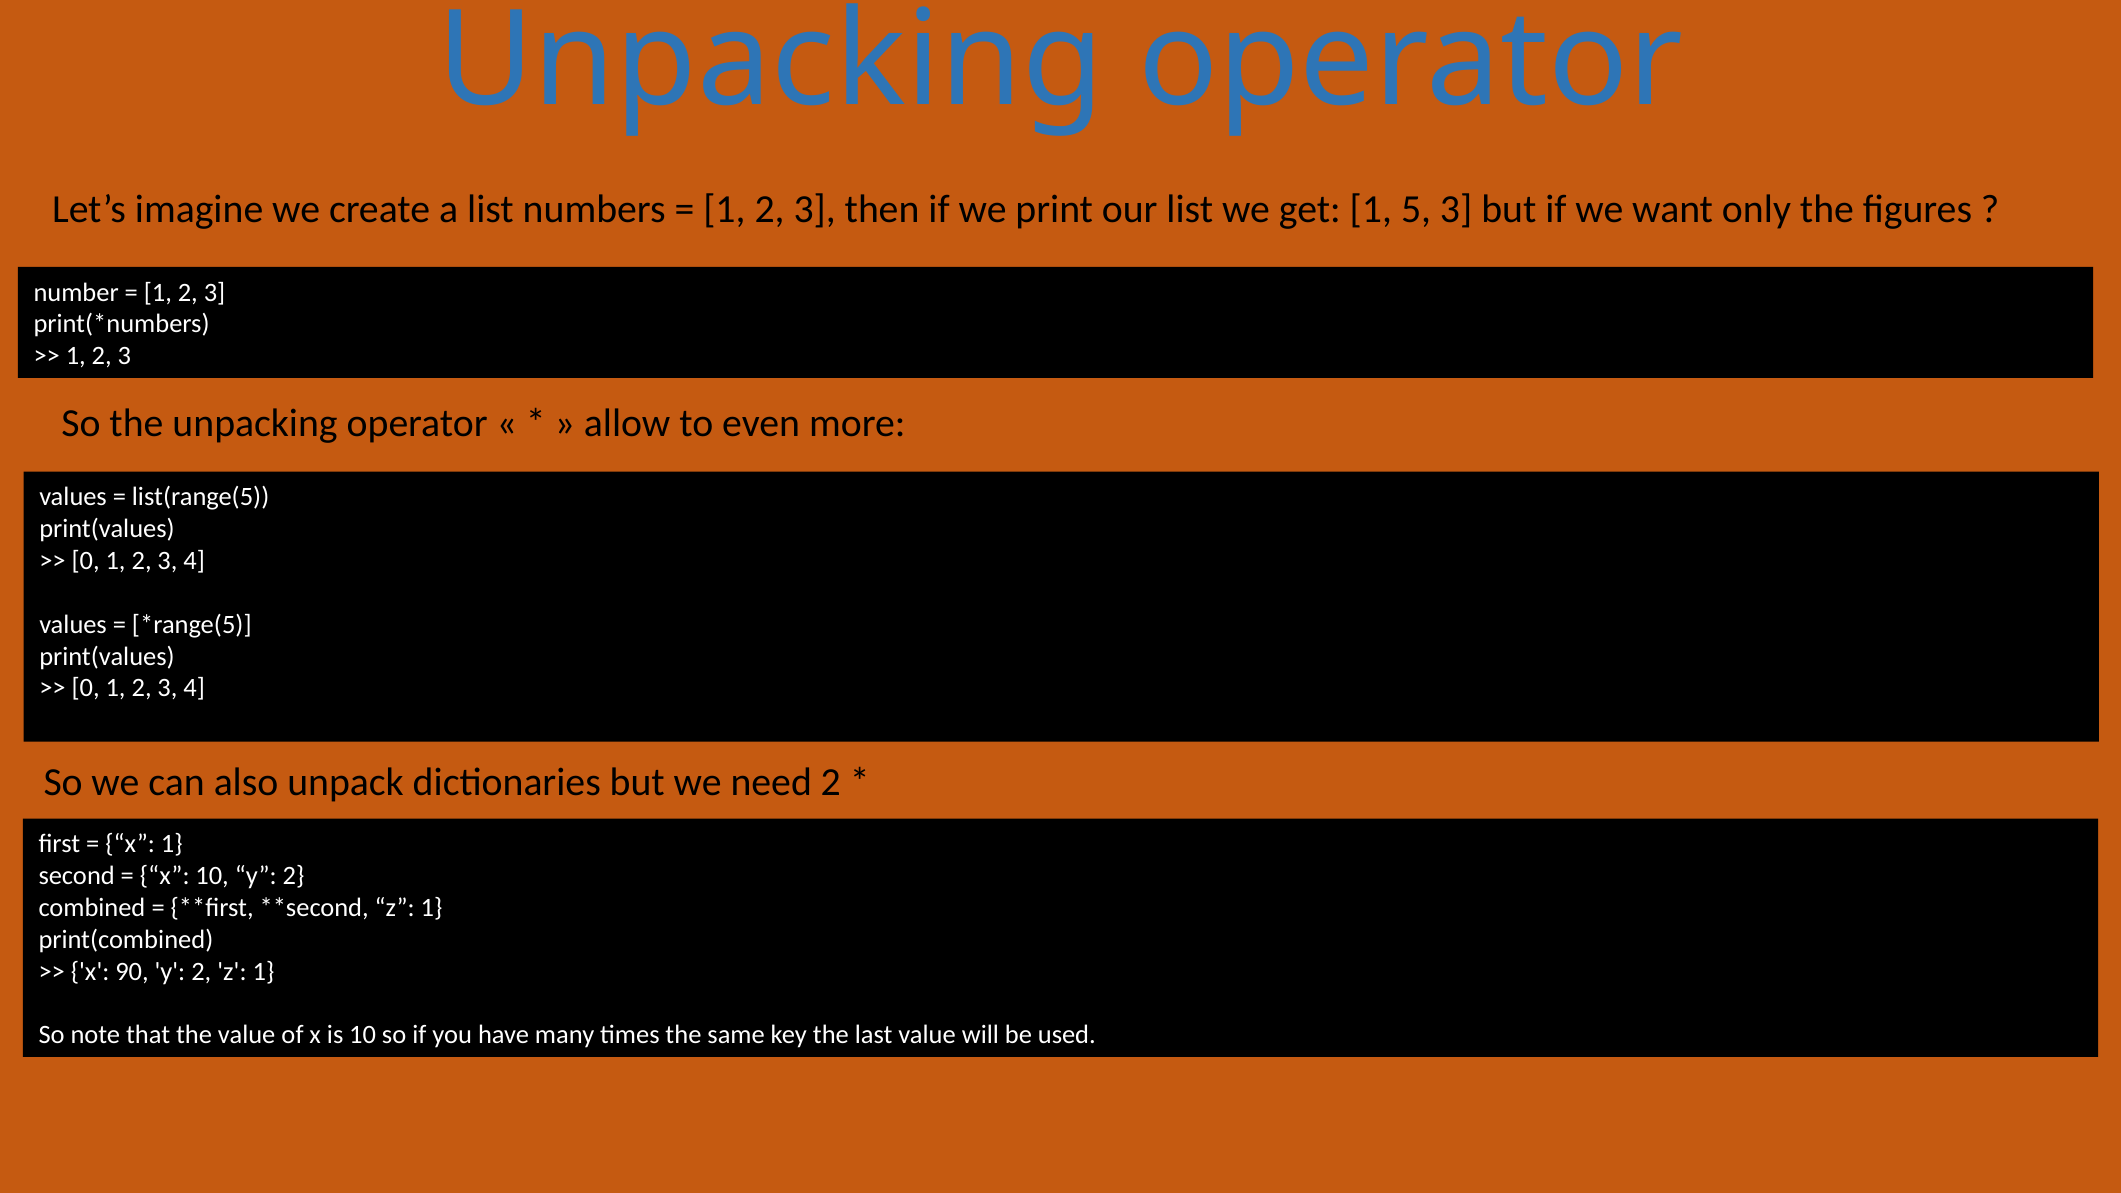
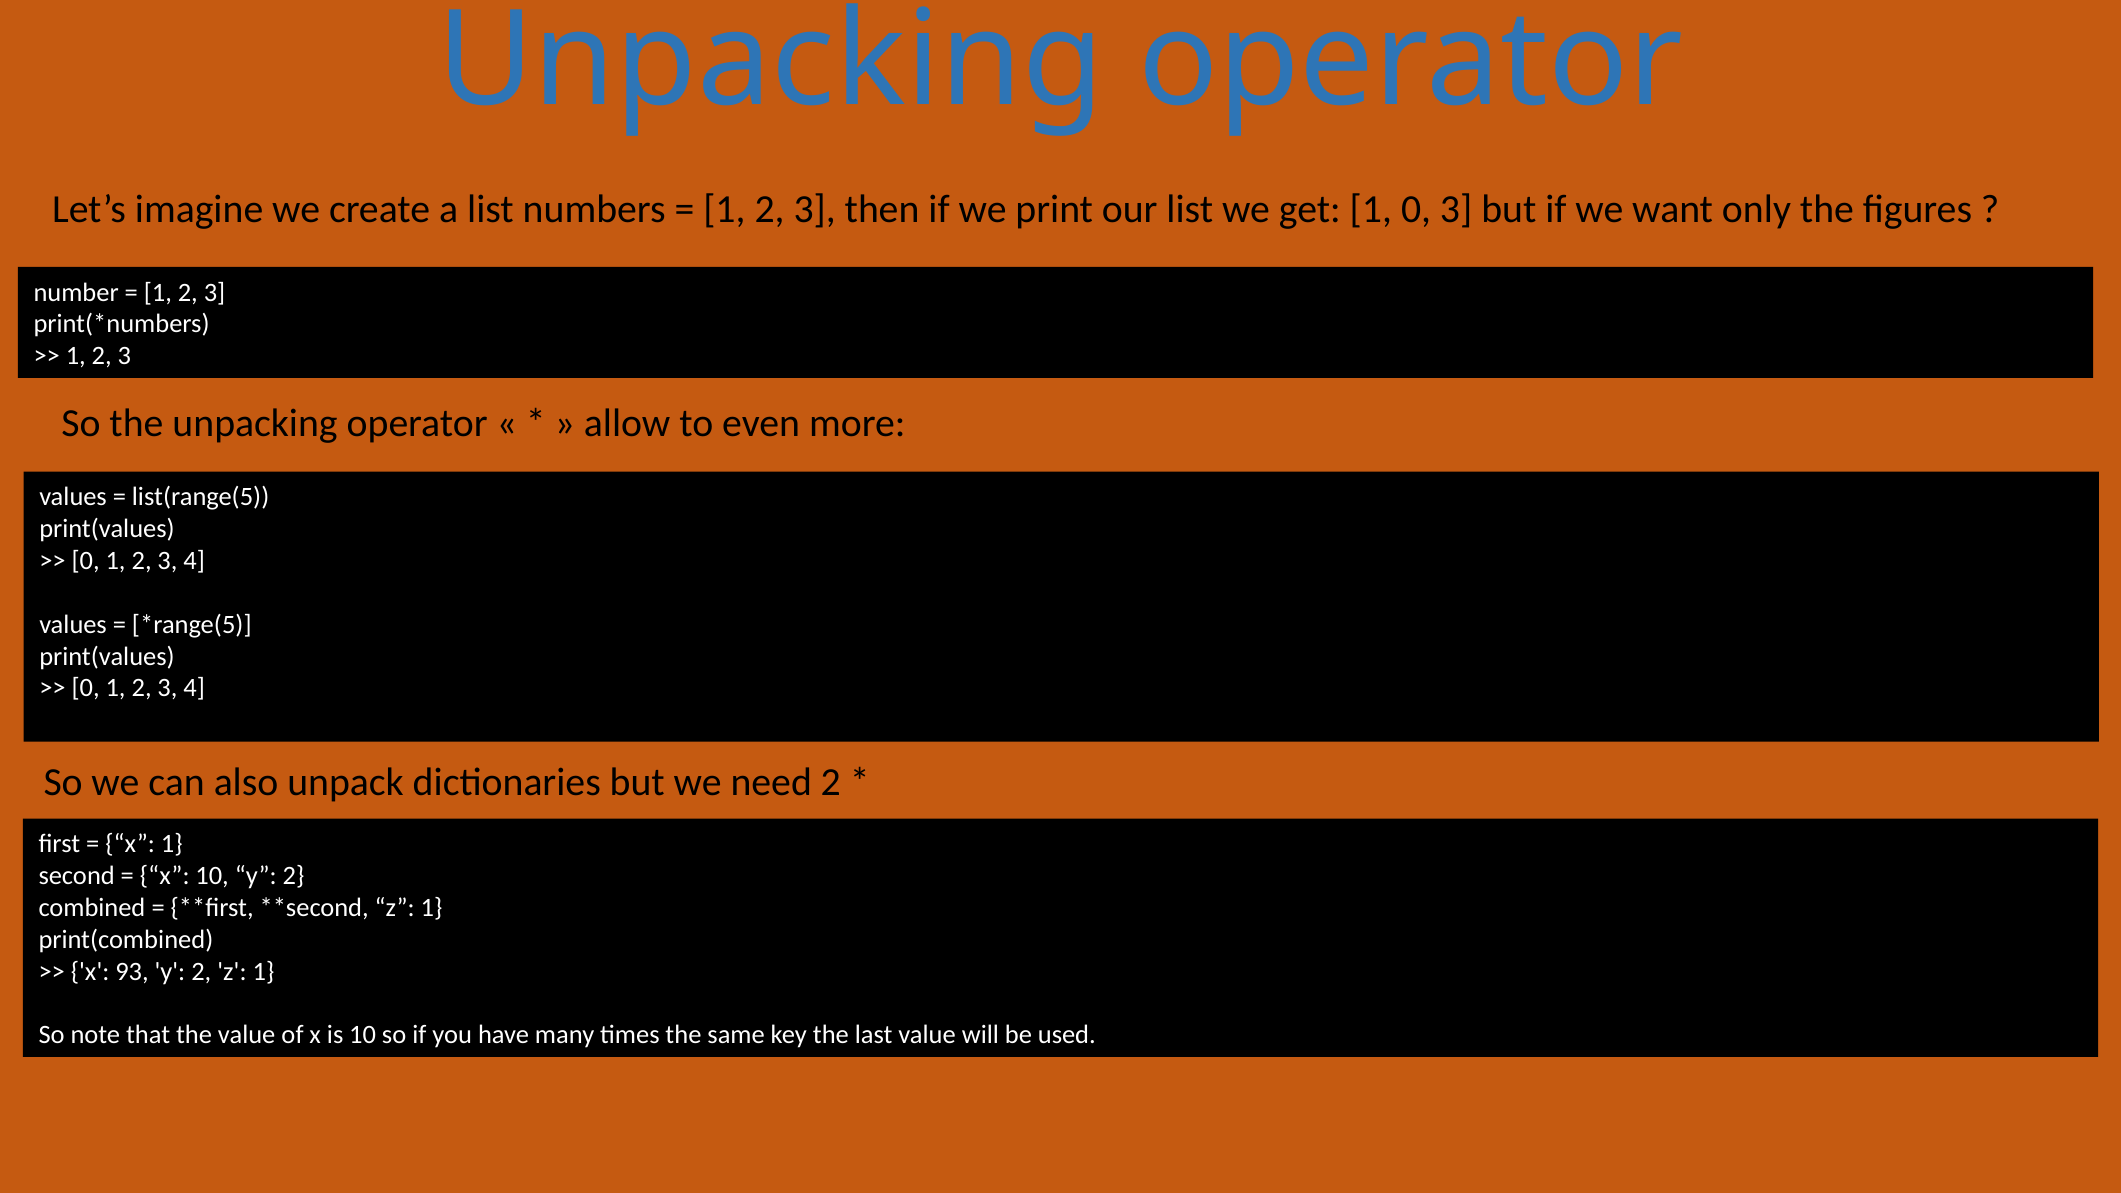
1 5: 5 -> 0
90: 90 -> 93
